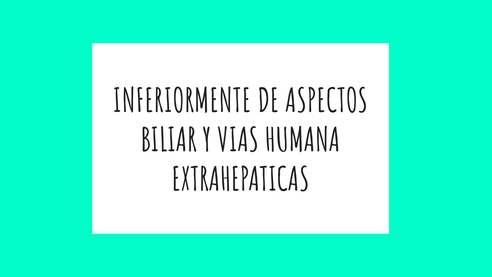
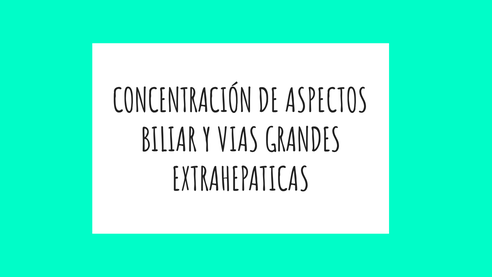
INFERIORMENTE: INFERIORMENTE -> CONCENTRACIÓN
HUMANA: HUMANA -> GRANDES
